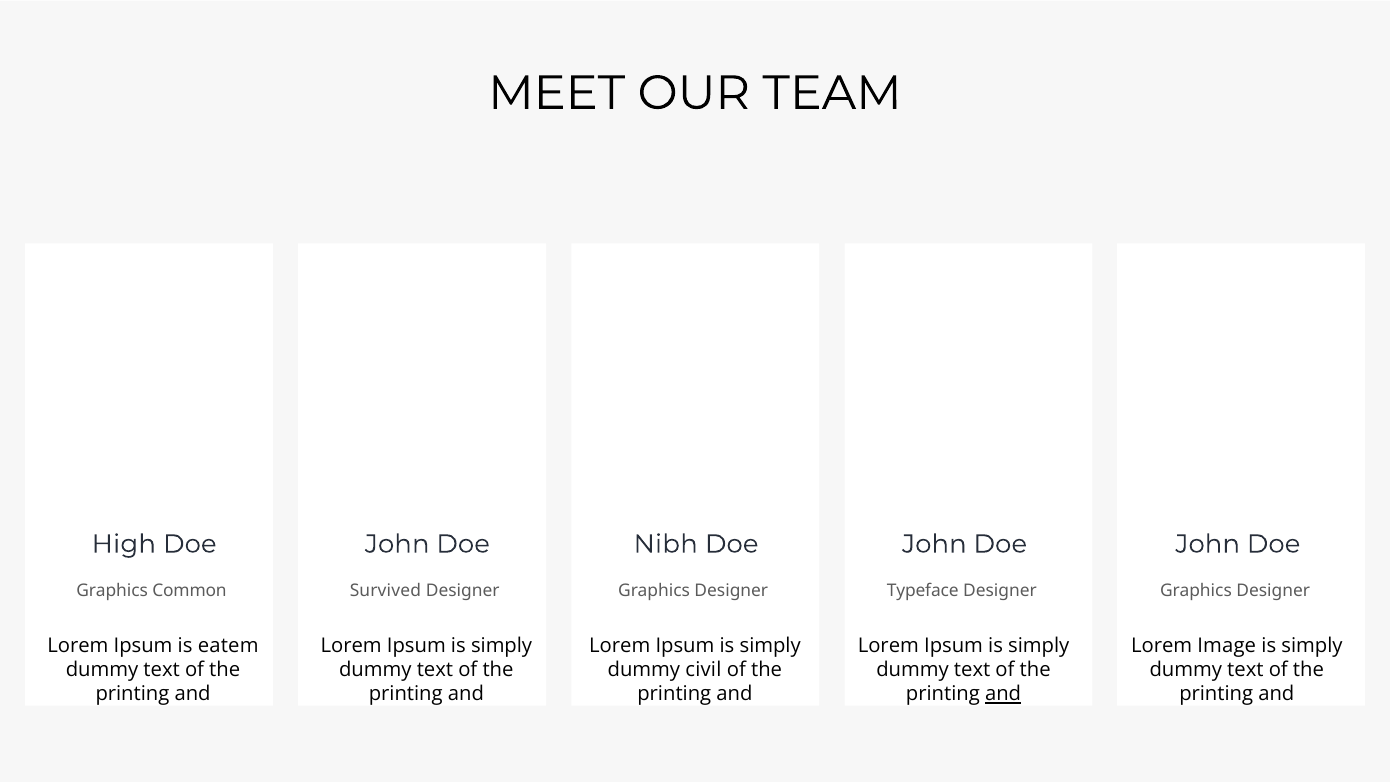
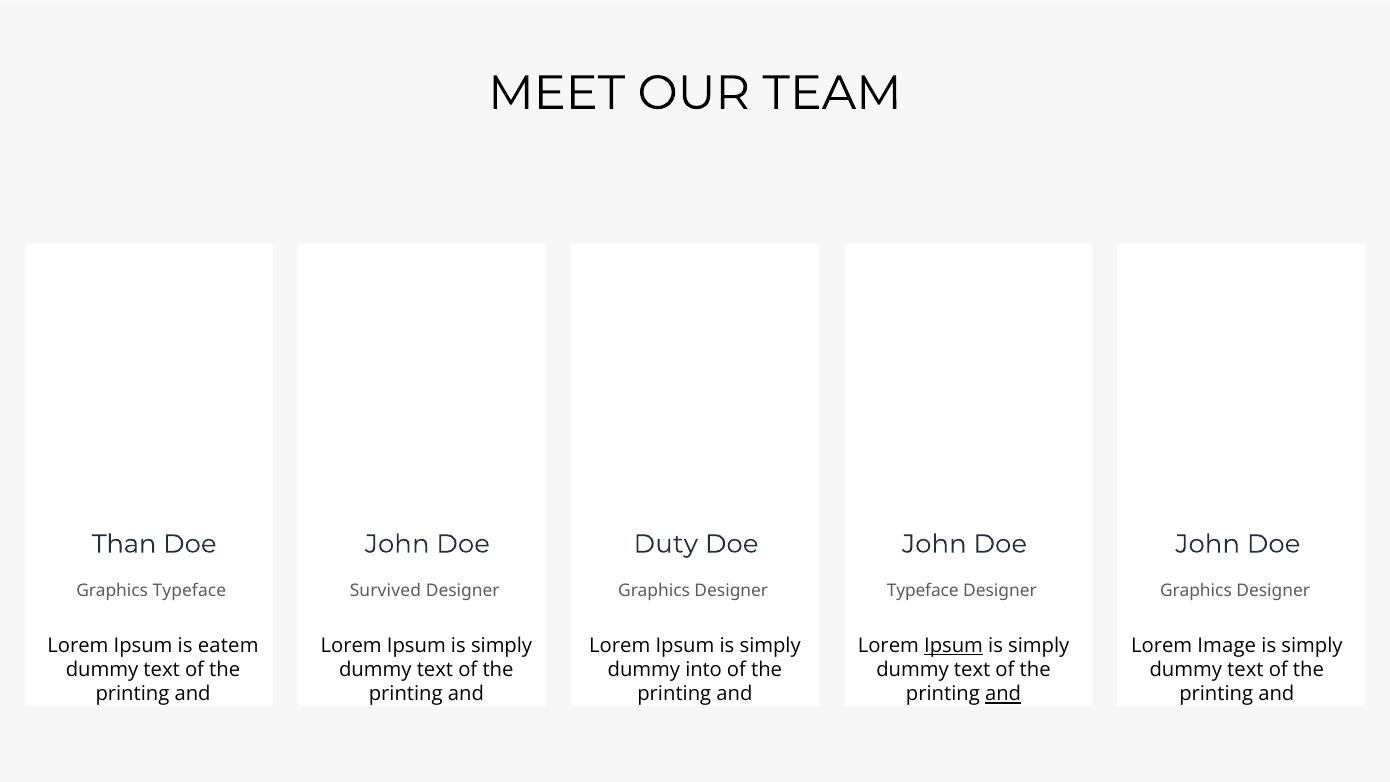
High: High -> Than
Nibh: Nibh -> Duty
Graphics Common: Common -> Typeface
Ipsum at (954, 645) underline: none -> present
civil: civil -> into
